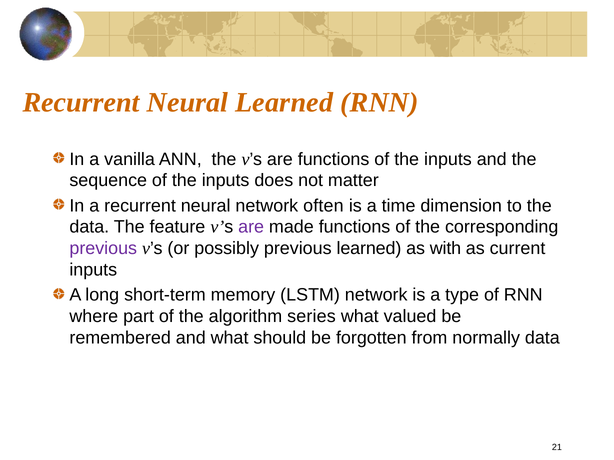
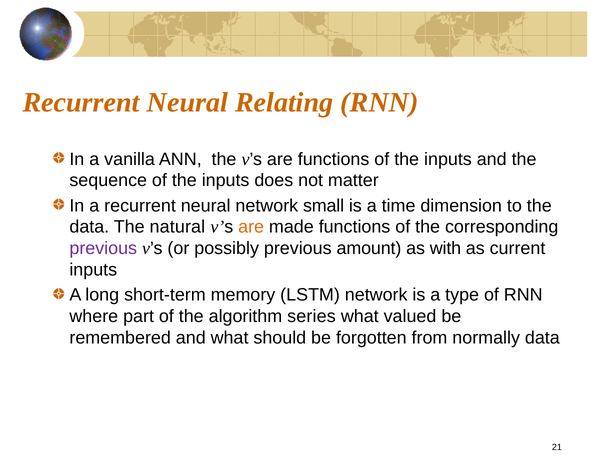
Neural Learned: Learned -> Relating
often: often -> small
feature: feature -> natural
are at (251, 227) colour: purple -> orange
previous learned: learned -> amount
